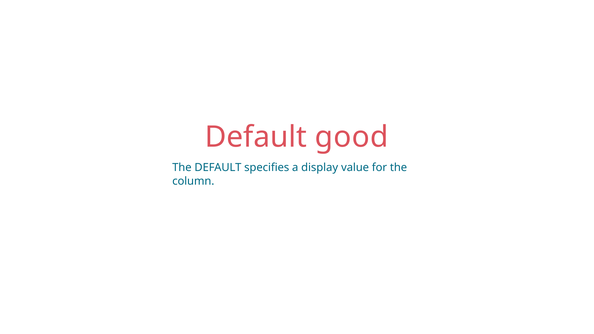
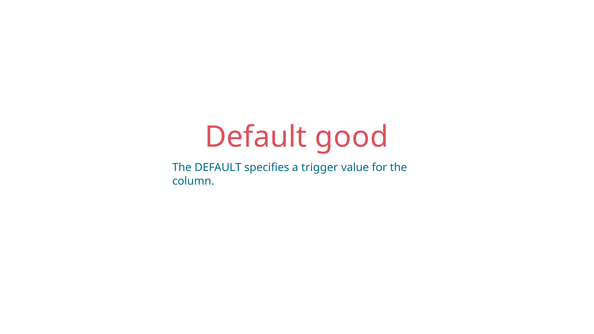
display: display -> trigger
